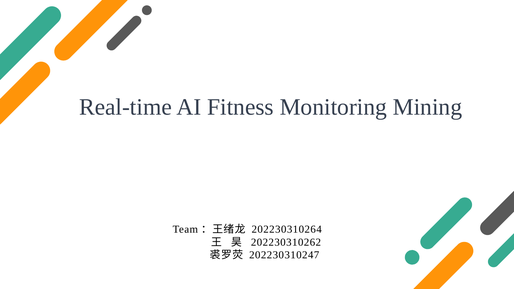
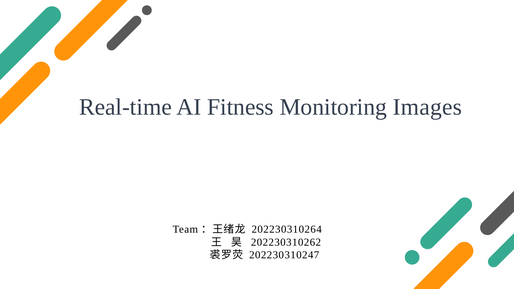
Mining: Mining -> Images
